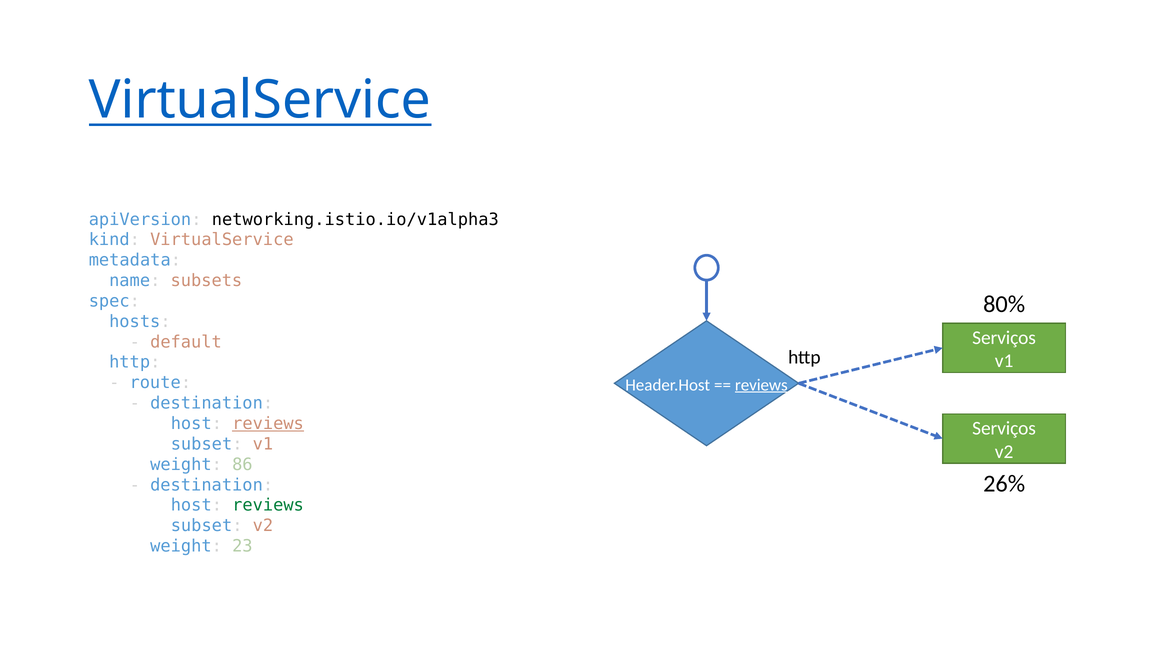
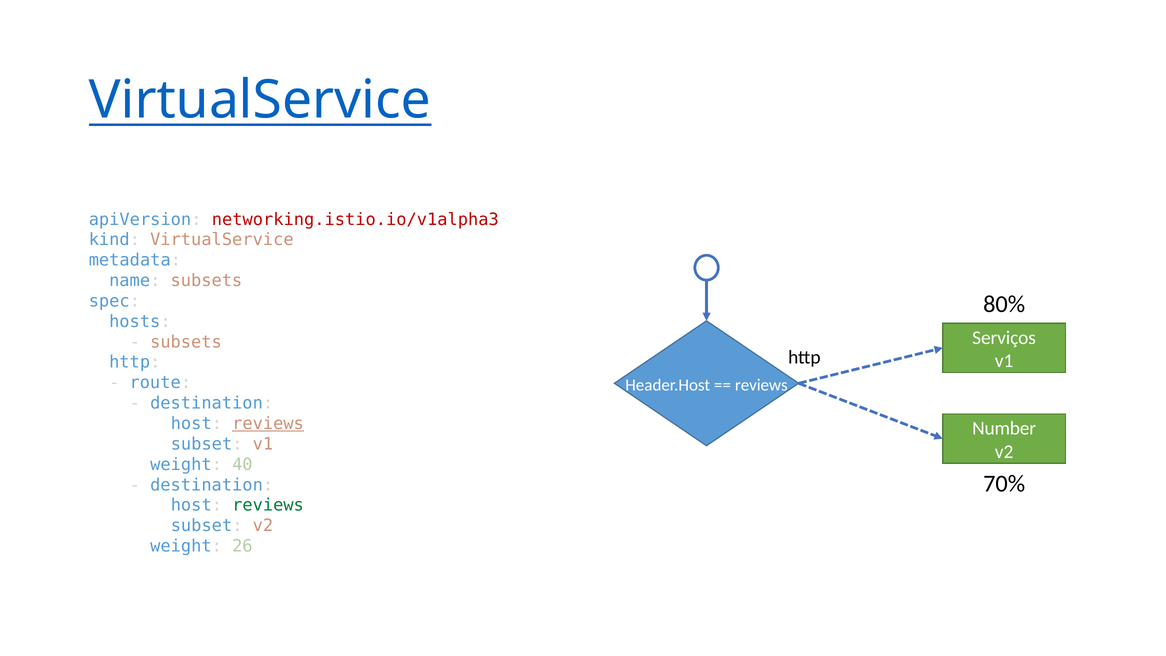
networking.istio.io/v1alpha3 colour: black -> red
default at (186, 342): default -> subsets
reviews at (761, 385) underline: present -> none
Serviços at (1004, 428): Serviços -> Number
86: 86 -> 40
26%: 26% -> 70%
23: 23 -> 26
